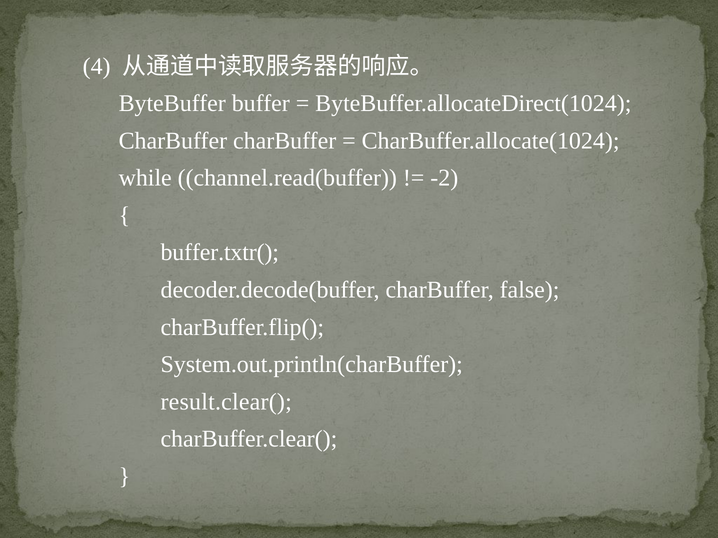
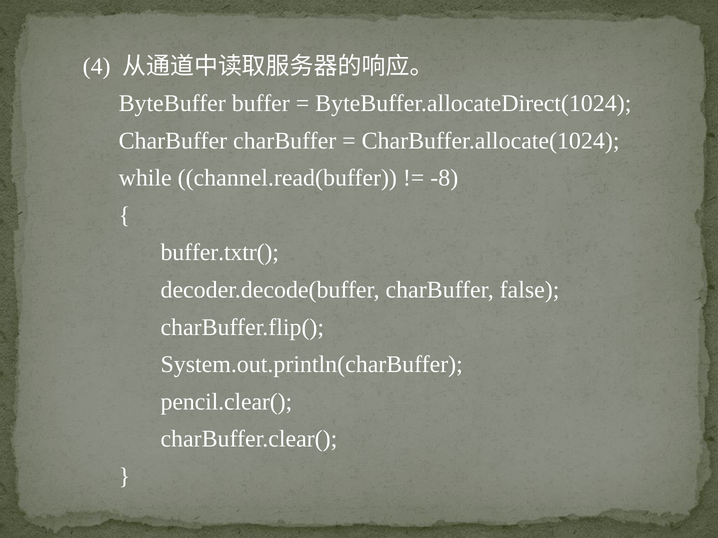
-2: -2 -> -8
result.clear(: result.clear( -> pencil.clear(
